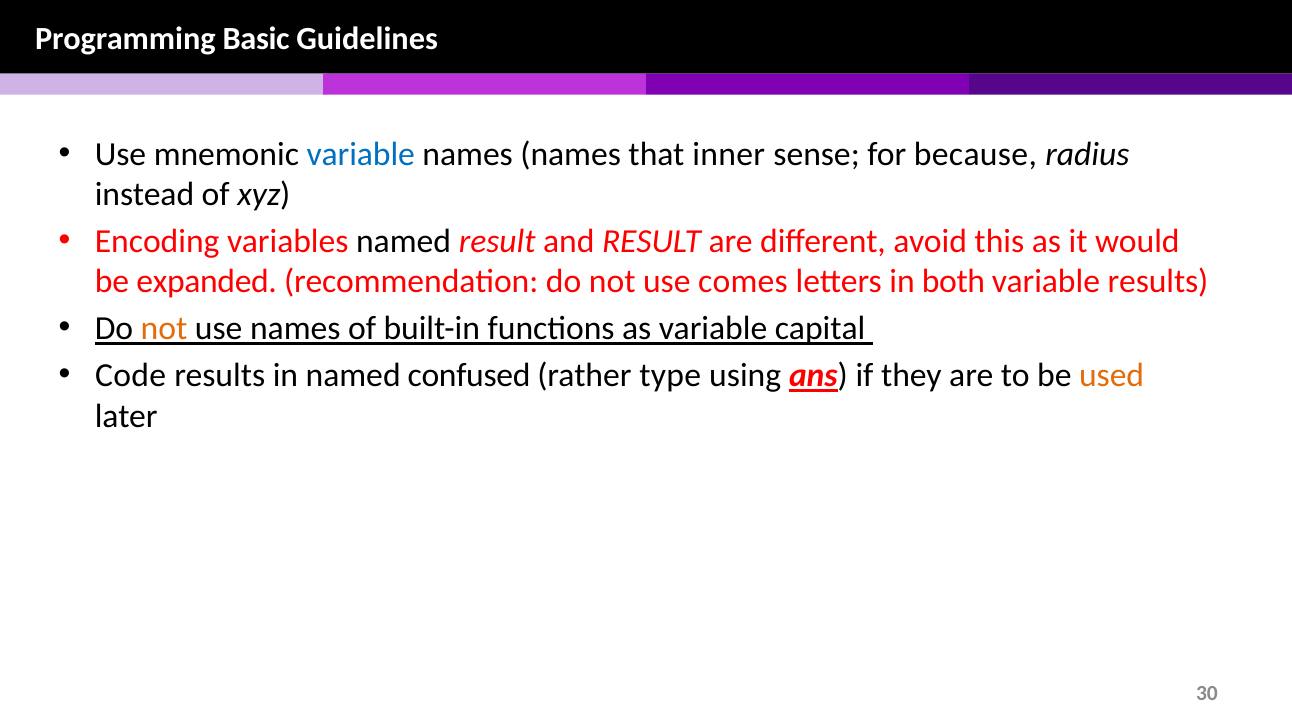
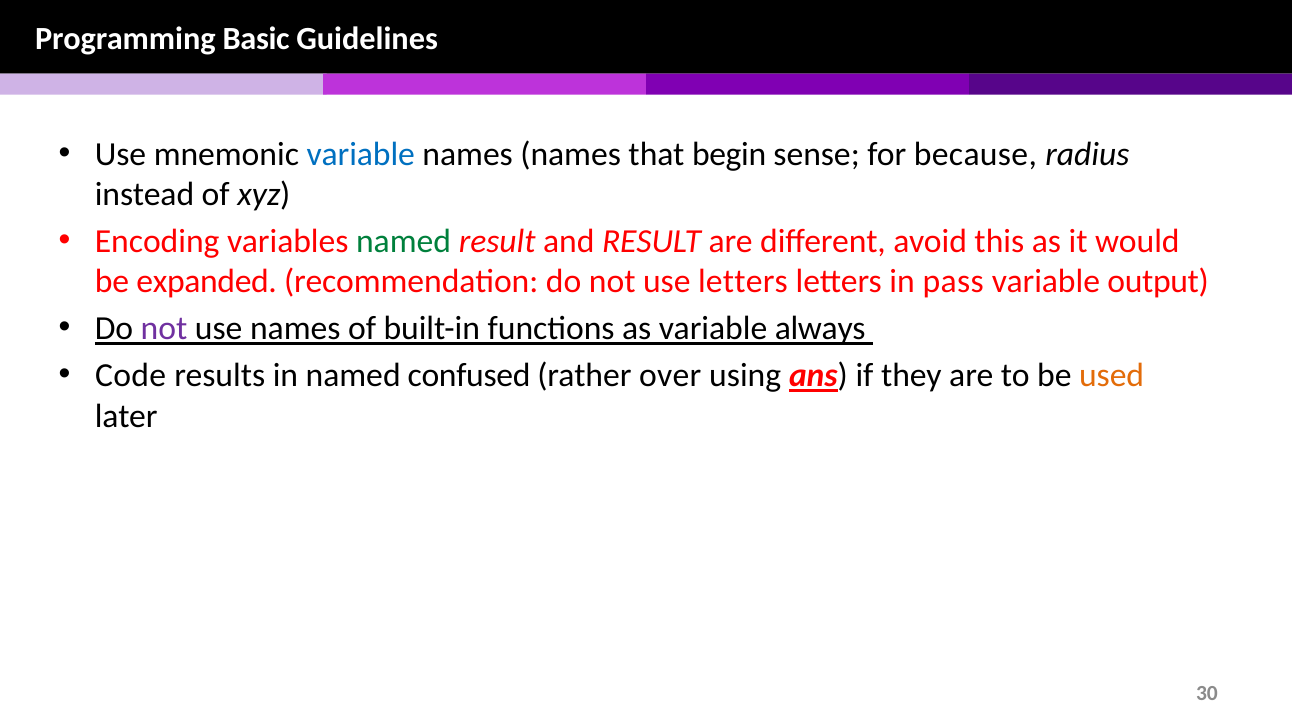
inner: inner -> begin
named at (404, 242) colour: black -> green
use comes: comes -> letters
both: both -> pass
variable results: results -> output
not at (164, 329) colour: orange -> purple
capital: capital -> always
type: type -> over
